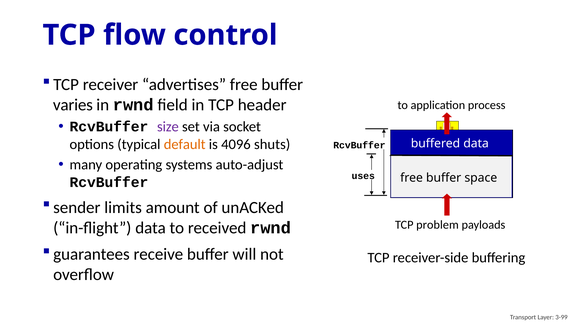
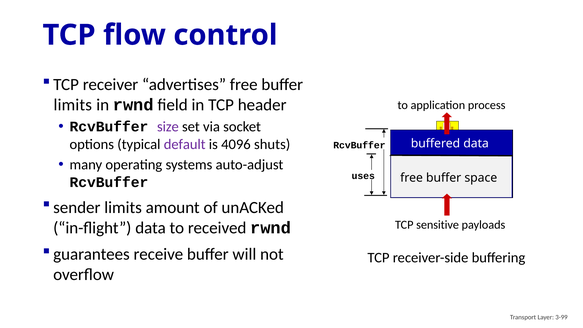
varies at (73, 105): varies -> limits
default colour: orange -> purple
problem: problem -> sensitive
